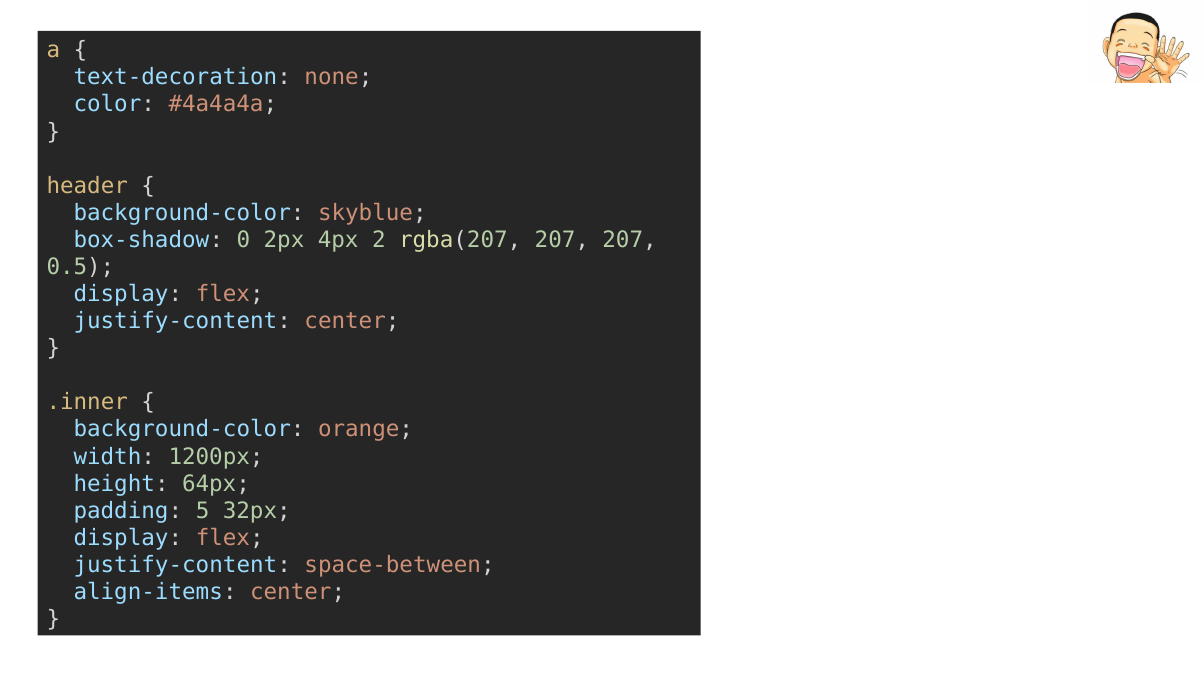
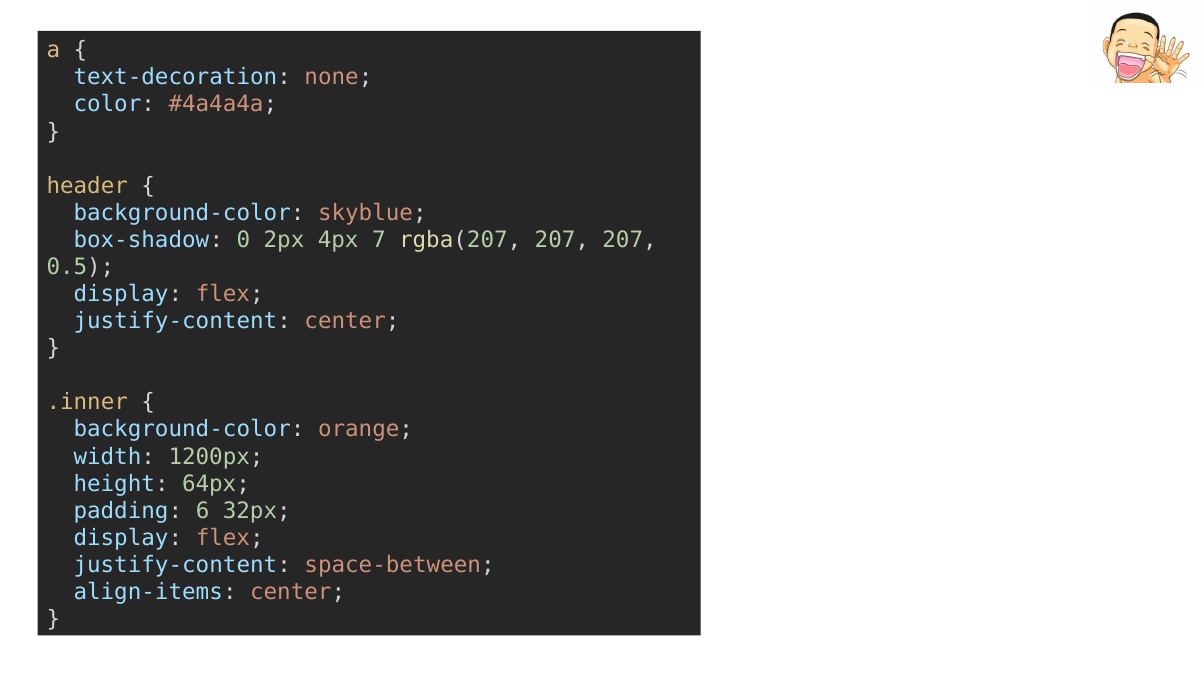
2: 2 -> 7
5: 5 -> 6
